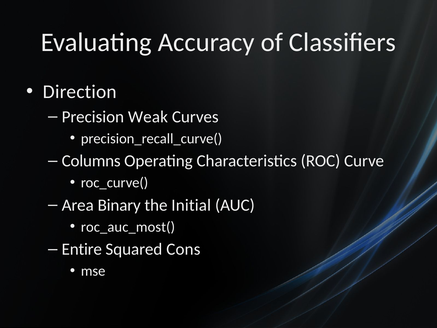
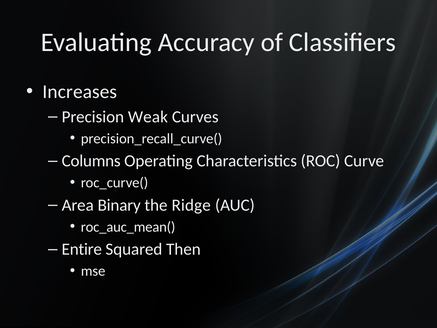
Direction: Direction -> Increases
Initial: Initial -> Ridge
roc_auc_most(: roc_auc_most( -> roc_auc_mean(
Cons: Cons -> Then
